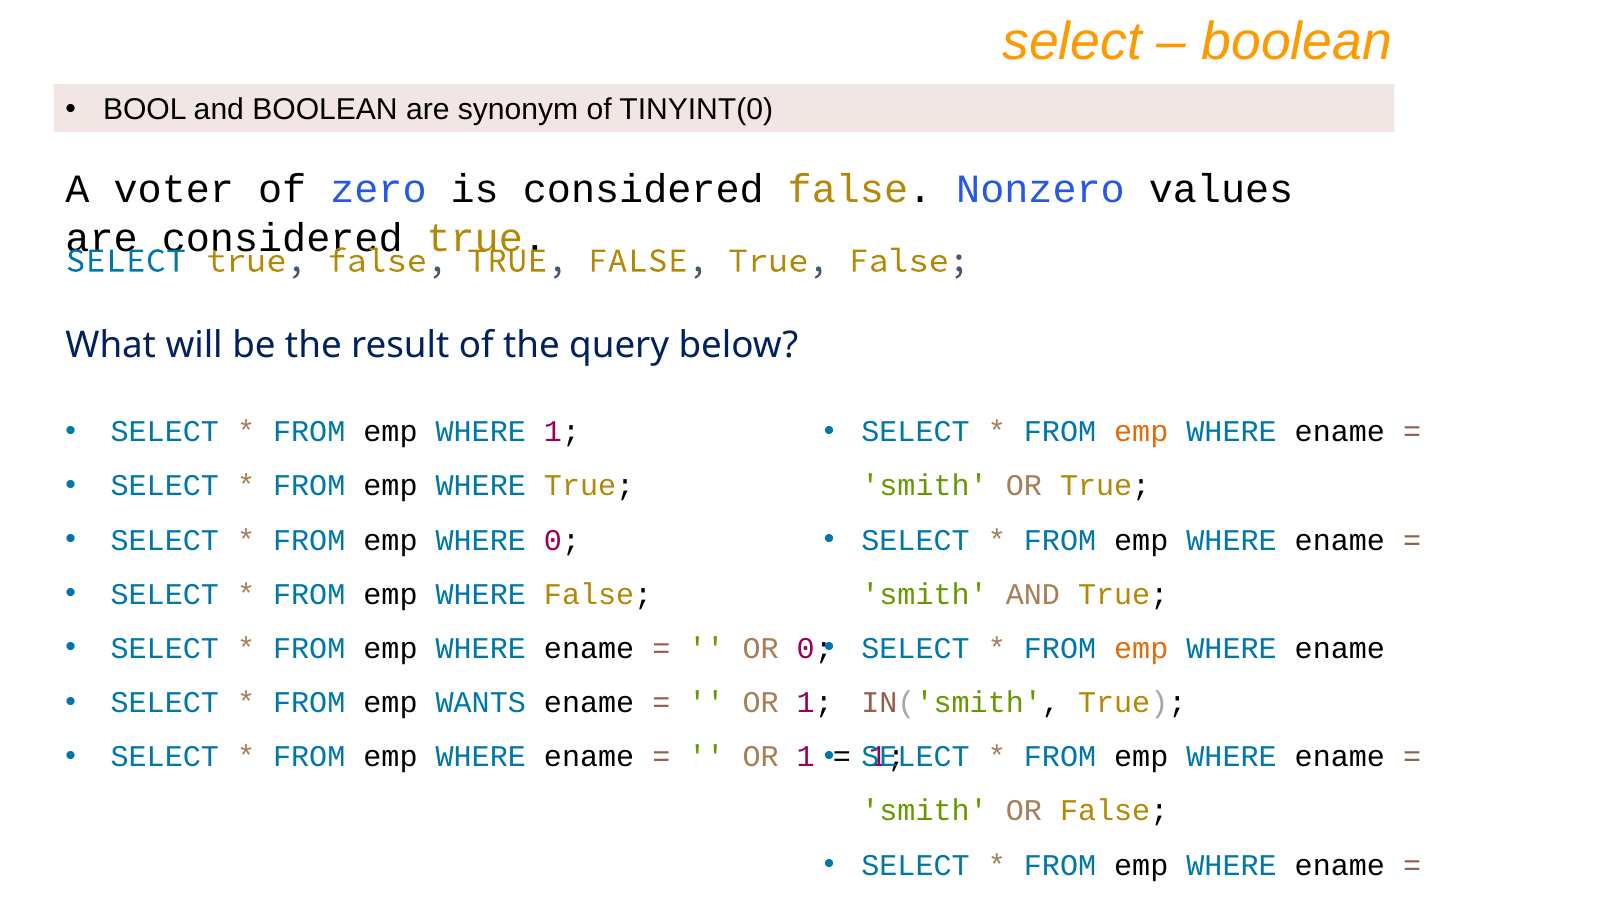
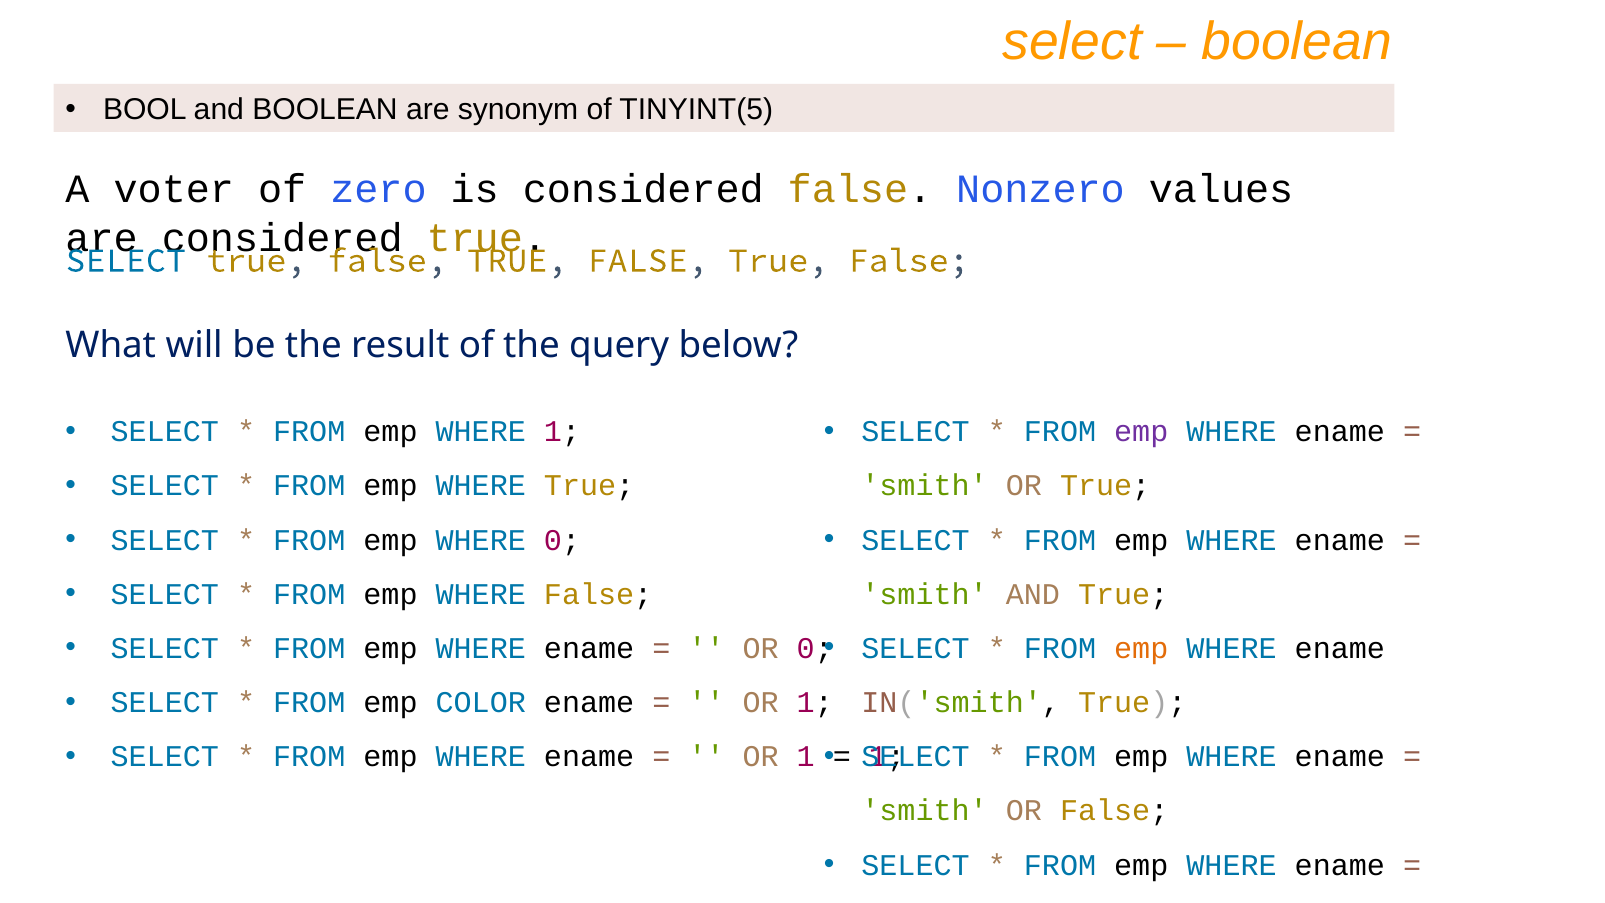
TINYINT(0: TINYINT(0 -> TINYINT(5
emp at (1141, 432) colour: orange -> purple
WANTS: WANTS -> COLOR
